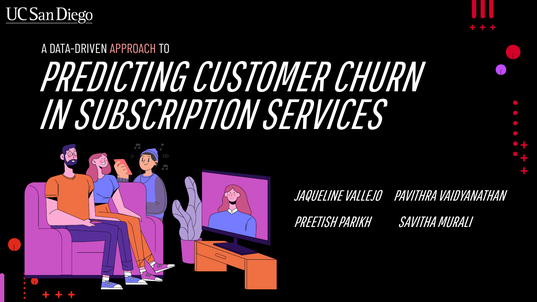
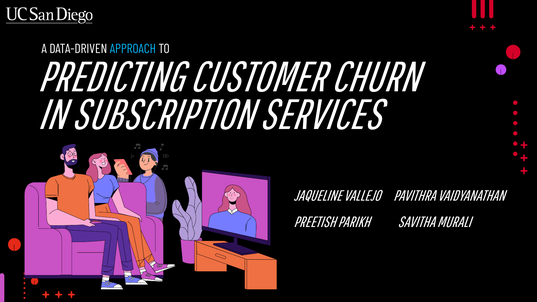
APPROACH colour: pink -> light blue
